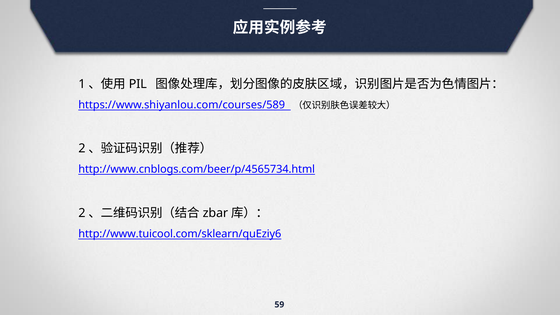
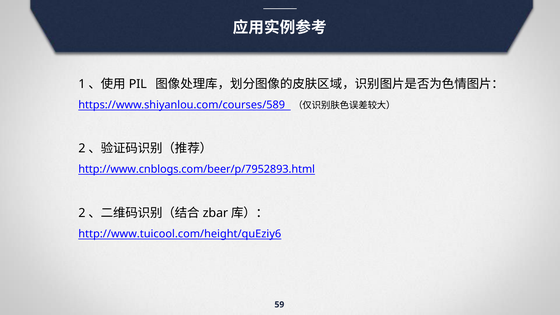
http://www.cnblogs.com/beer/p/4565734.html: http://www.cnblogs.com/beer/p/4565734.html -> http://www.cnblogs.com/beer/p/7952893.html
http://www.tuicool.com/sklearn/quEziy6: http://www.tuicool.com/sklearn/quEziy6 -> http://www.tuicool.com/height/quEziy6
